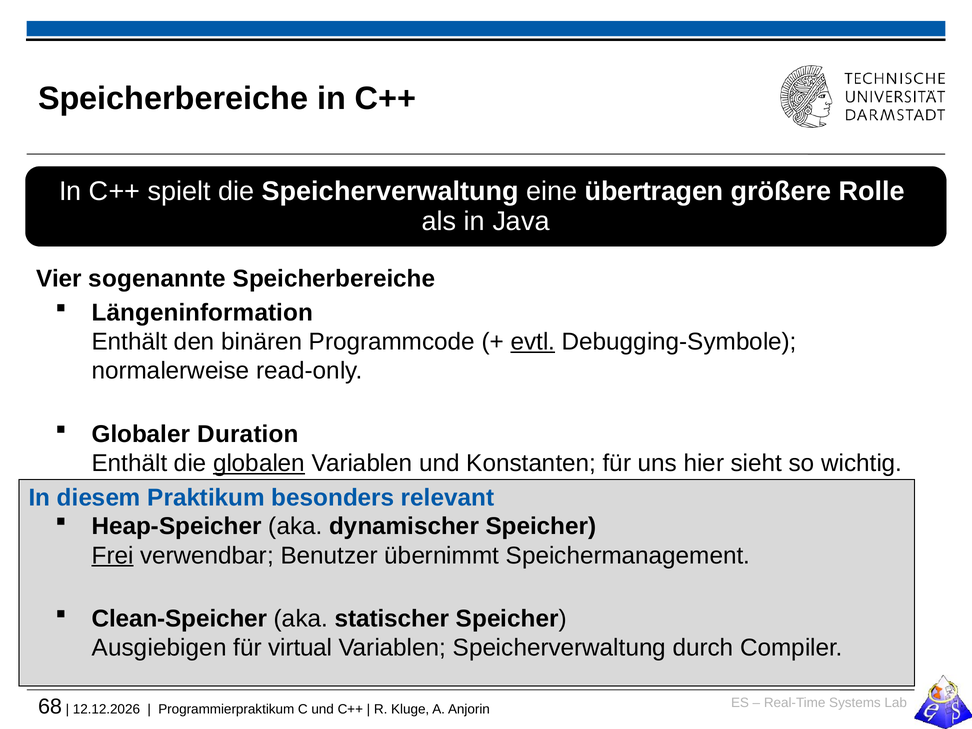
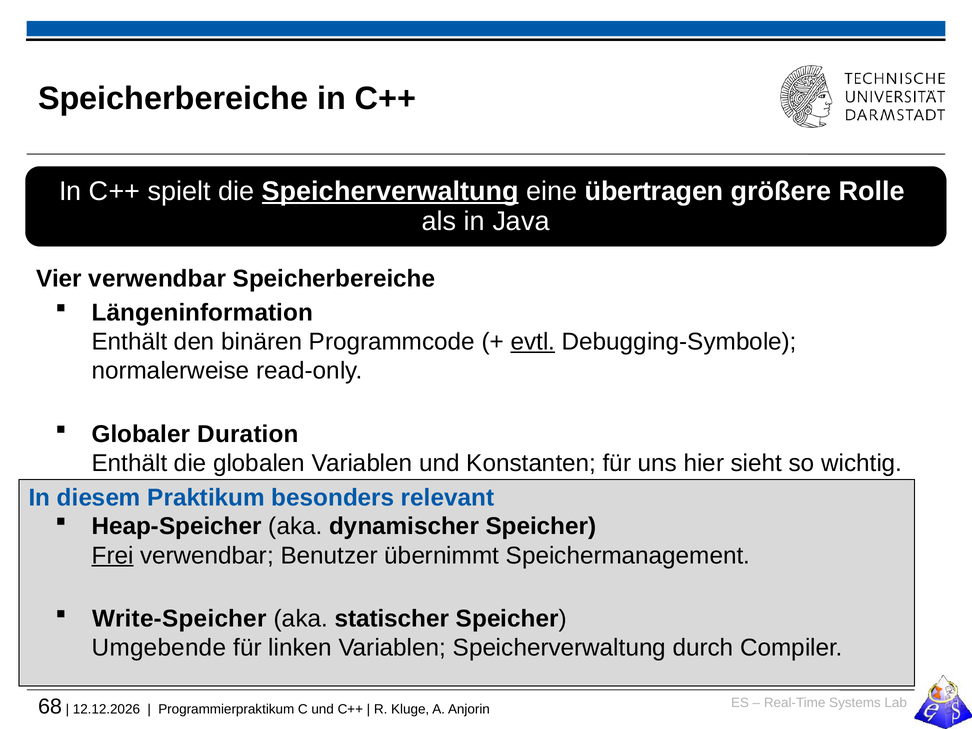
Speicherverwaltung at (390, 191) underline: none -> present
Vier sogenannte: sogenannte -> verwendbar
globalen underline: present -> none
Clean-Speicher: Clean-Speicher -> Write-Speicher
Ausgiebigen: Ausgiebigen -> Umgebende
virtual: virtual -> linken
